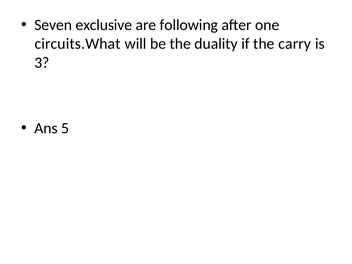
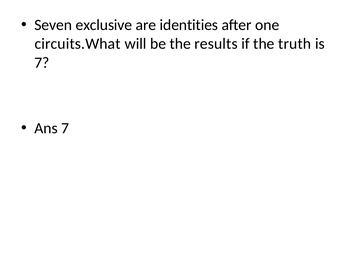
following: following -> identities
duality: duality -> results
carry: carry -> truth
3 at (42, 63): 3 -> 7
Ans 5: 5 -> 7
